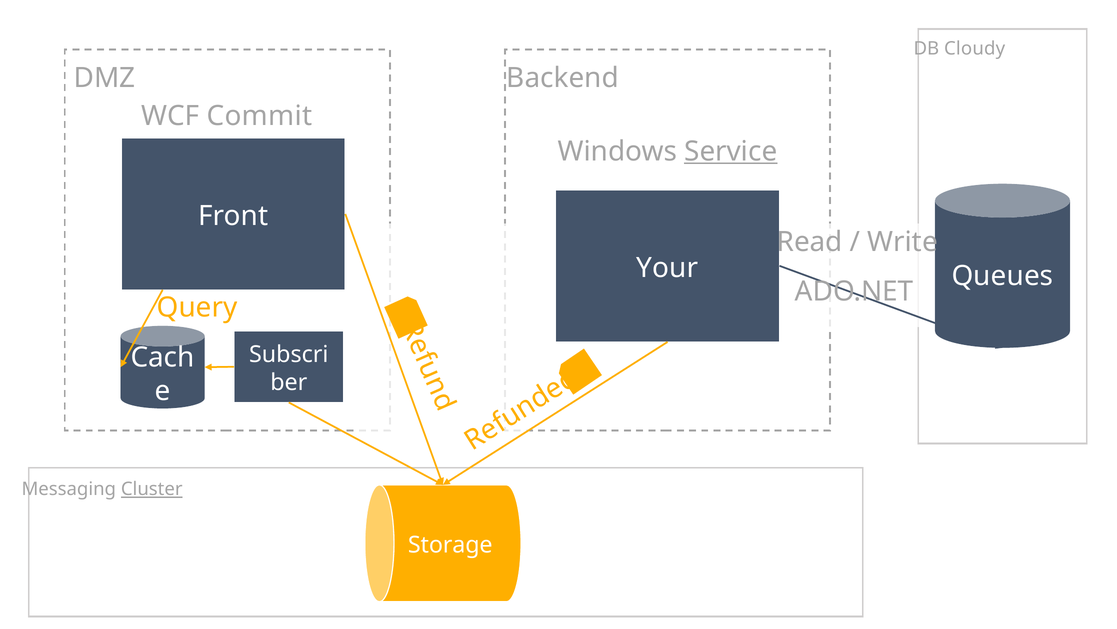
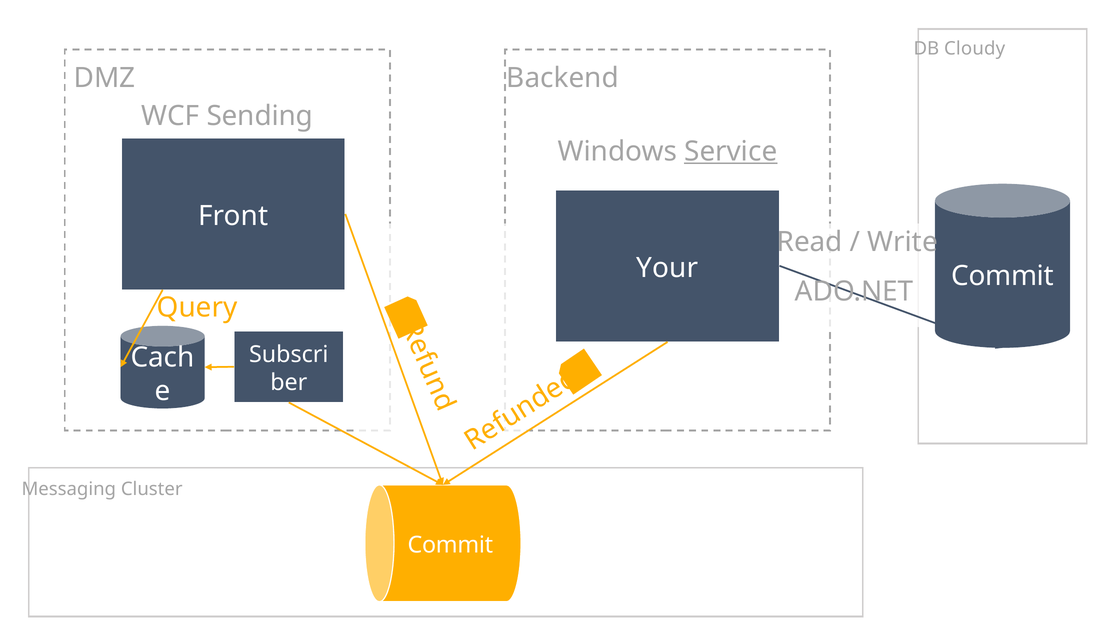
Commit: Commit -> Sending
Queues at (1002, 276): Queues -> Commit
Cluster underline: present -> none
Storage at (450, 544): Storage -> Commit
